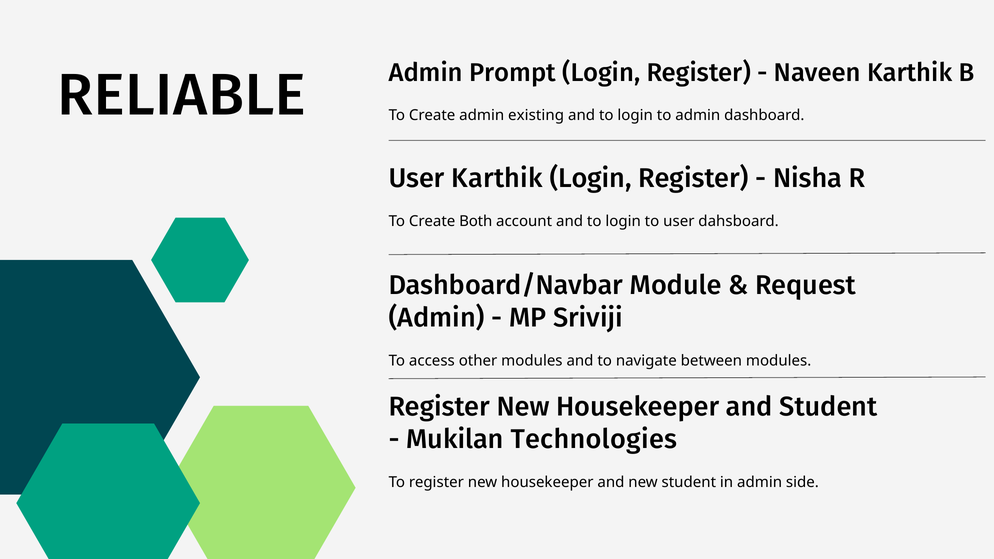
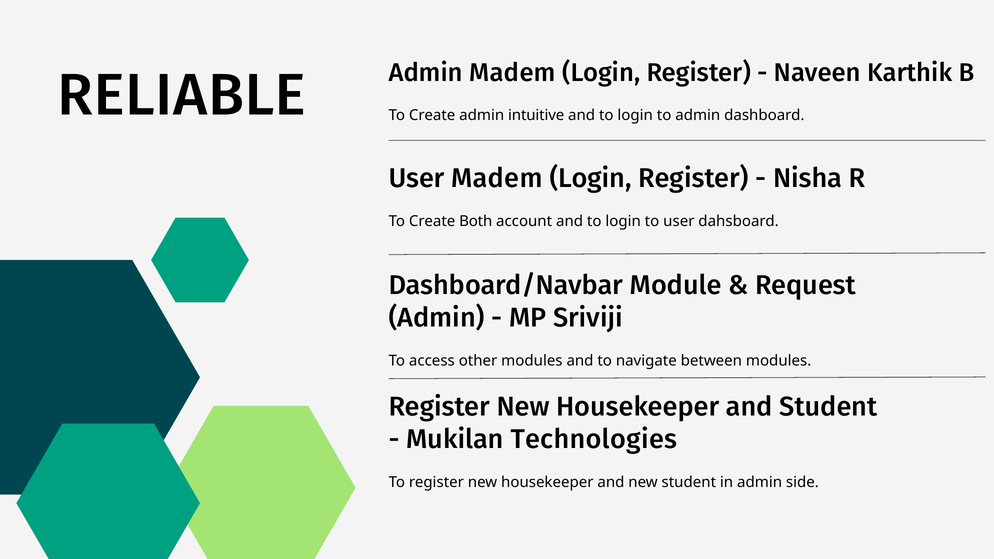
Admin Prompt: Prompt -> Madem
existing: existing -> intuitive
User Karthik: Karthik -> Madem
